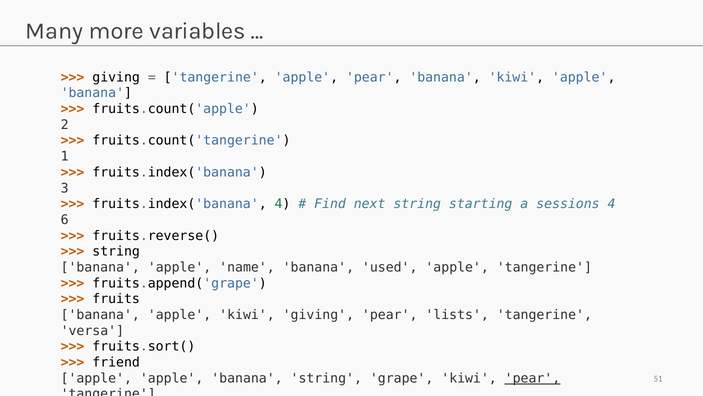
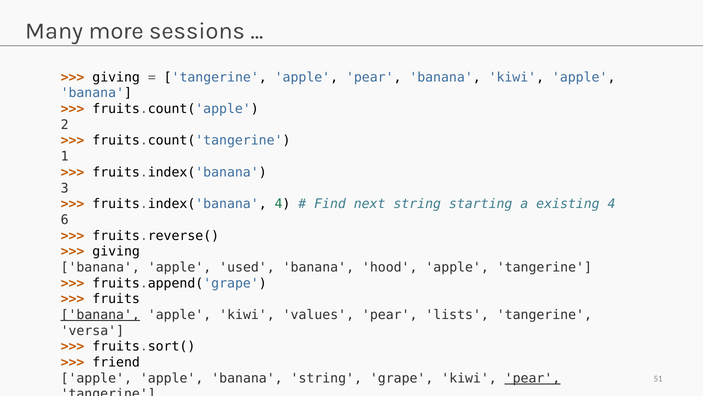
variables: variables -> sessions
sessions: sessions -> existing
string at (116, 251): string -> giving
name: name -> used
used: used -> hood
banana at (100, 314) underline: none -> present
kiwi giving: giving -> values
